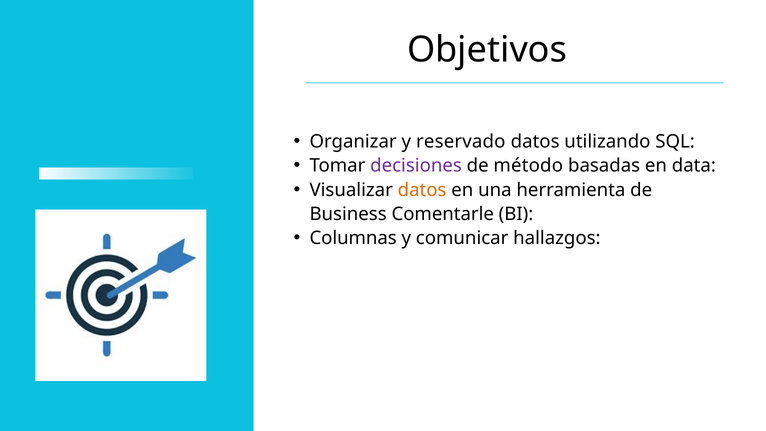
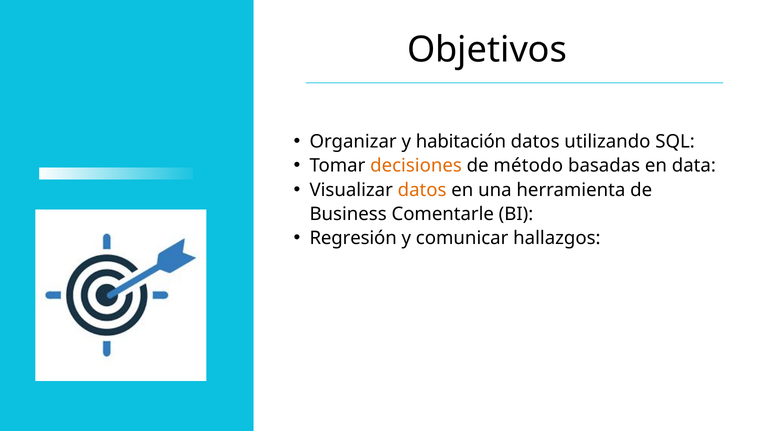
reservado: reservado -> habitación
decisiones colour: purple -> orange
Columnas: Columnas -> Regresión
